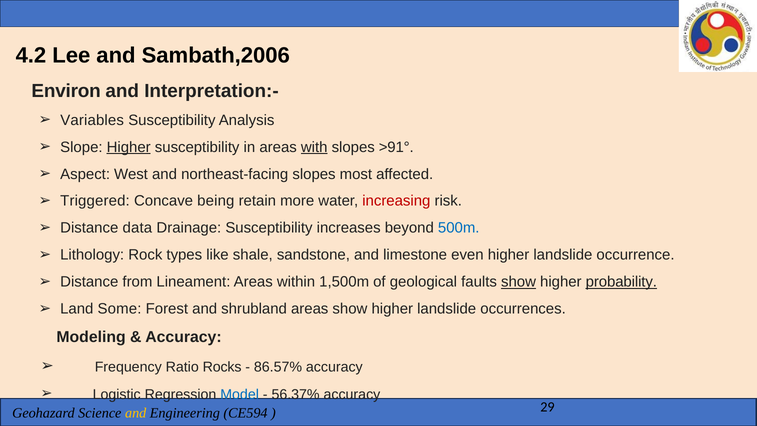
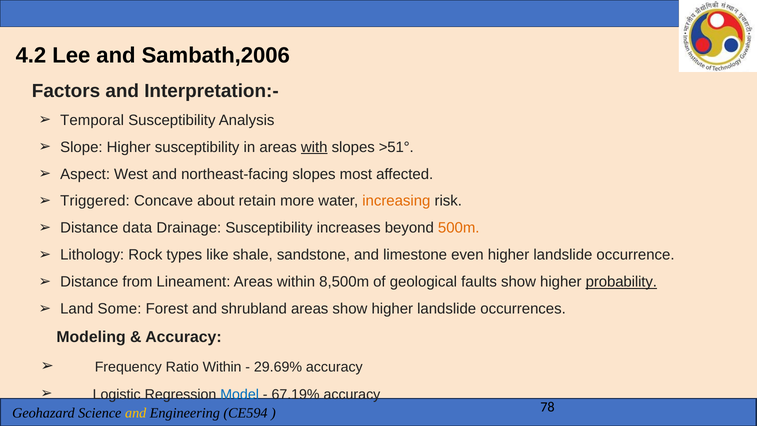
Environ: Environ -> Factors
Variables: Variables -> Temporal
Higher at (129, 147) underline: present -> none
>91°: >91° -> >51°
being: being -> about
increasing colour: red -> orange
500m colour: blue -> orange
1,500m: 1,500m -> 8,500m
show at (519, 282) underline: present -> none
Ratio Rocks: Rocks -> Within
86.57%: 86.57% -> 29.69%
56.37%: 56.37% -> 67.19%
29: 29 -> 78
